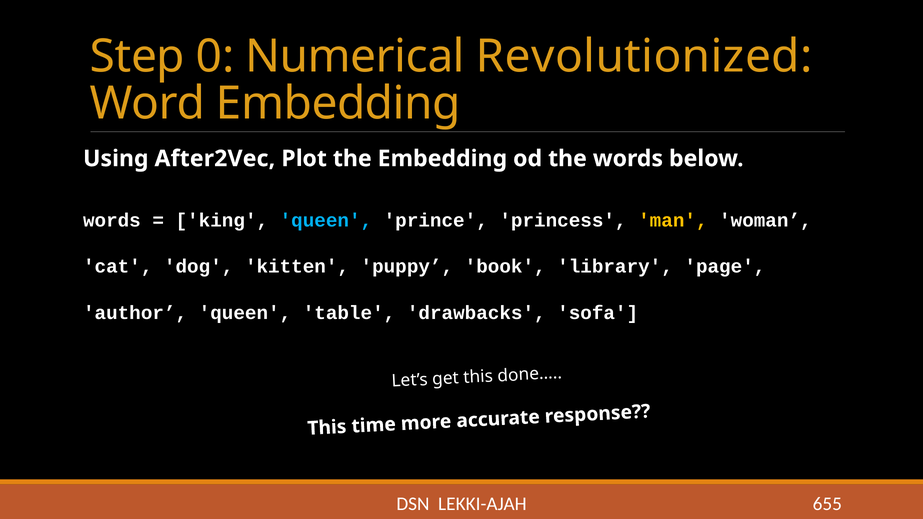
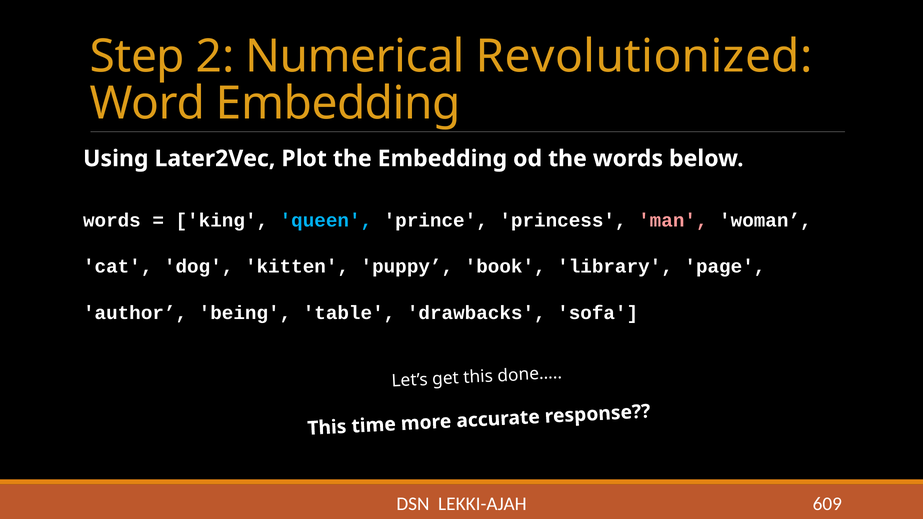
0: 0 -> 2
After2Vec: After2Vec -> Later2Vec
man colour: yellow -> pink
author queen: queen -> being
655: 655 -> 609
